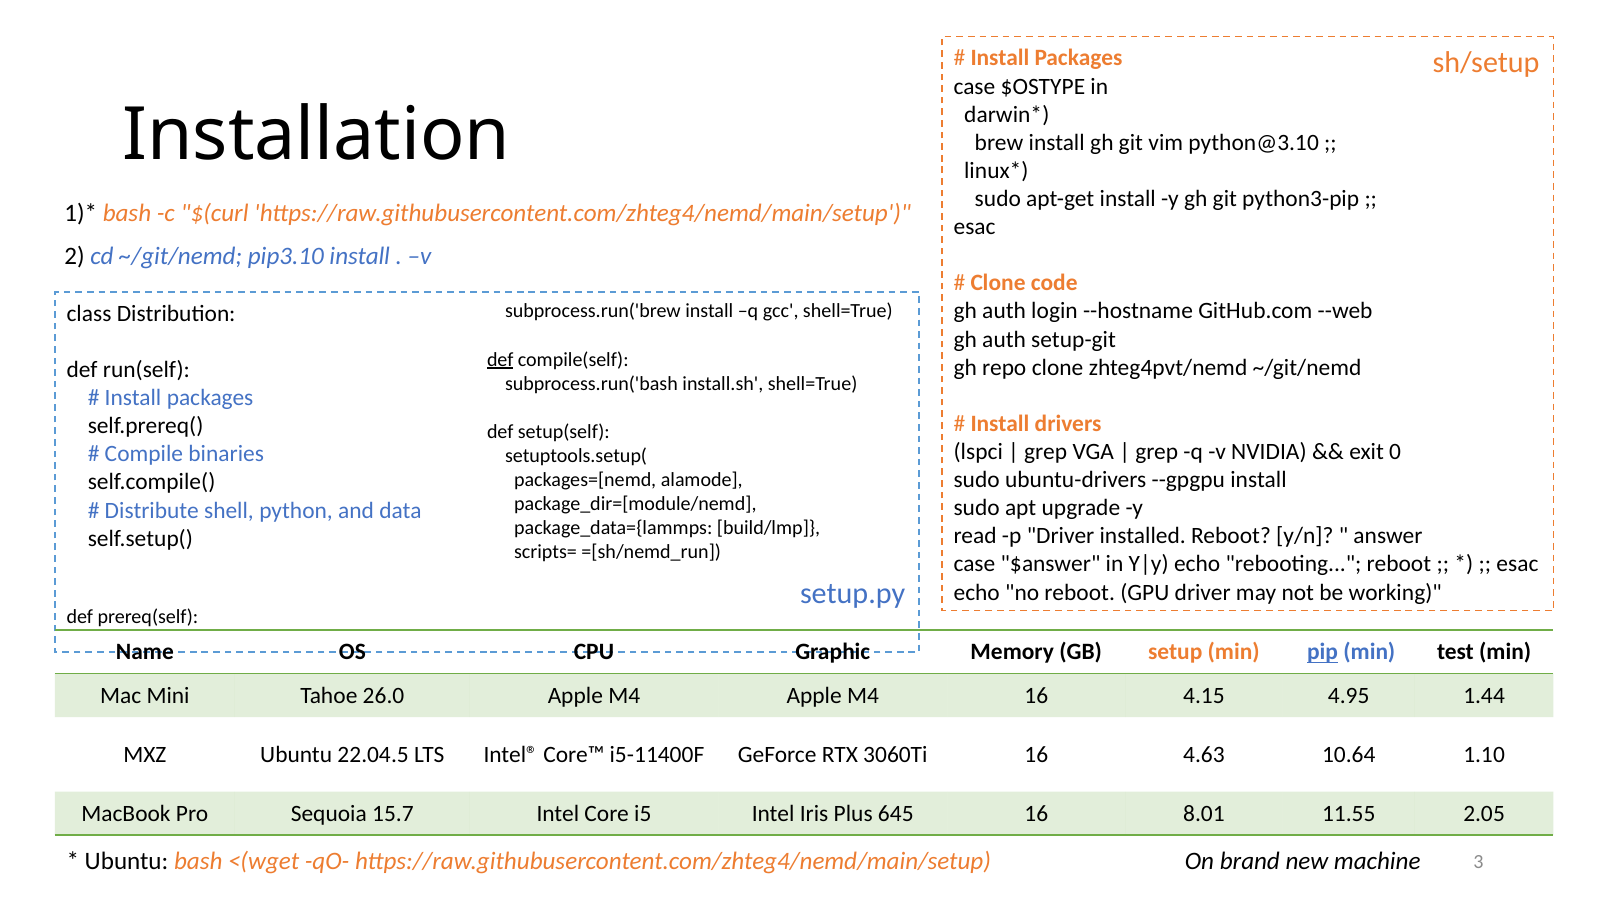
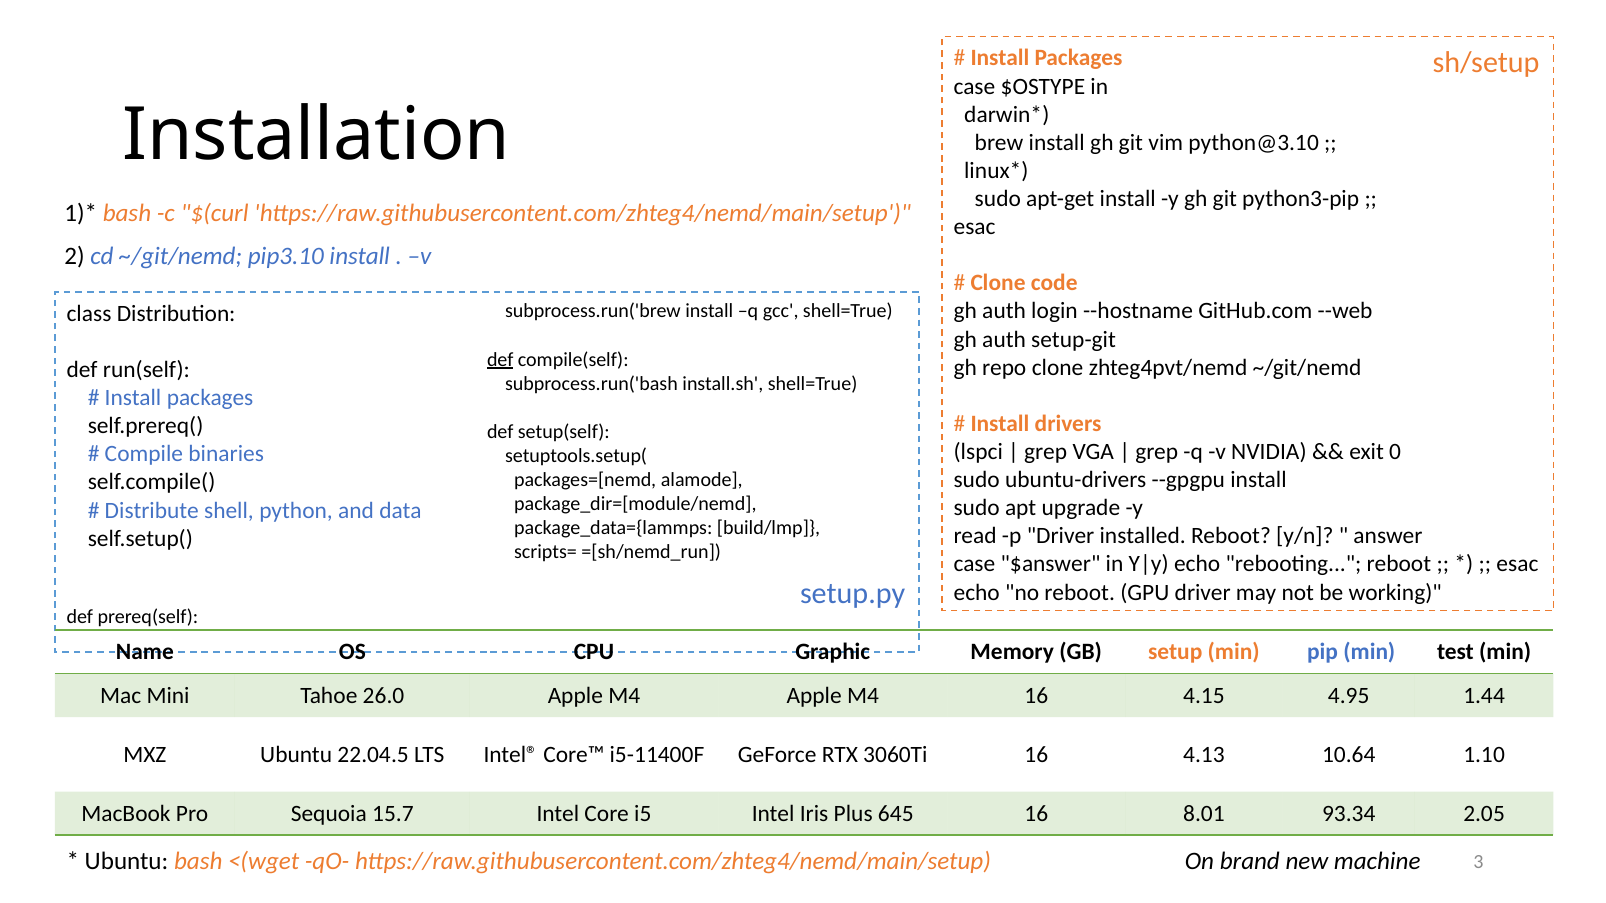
pip underline: present -> none
4.63: 4.63 -> 4.13
11.55: 11.55 -> 93.34
